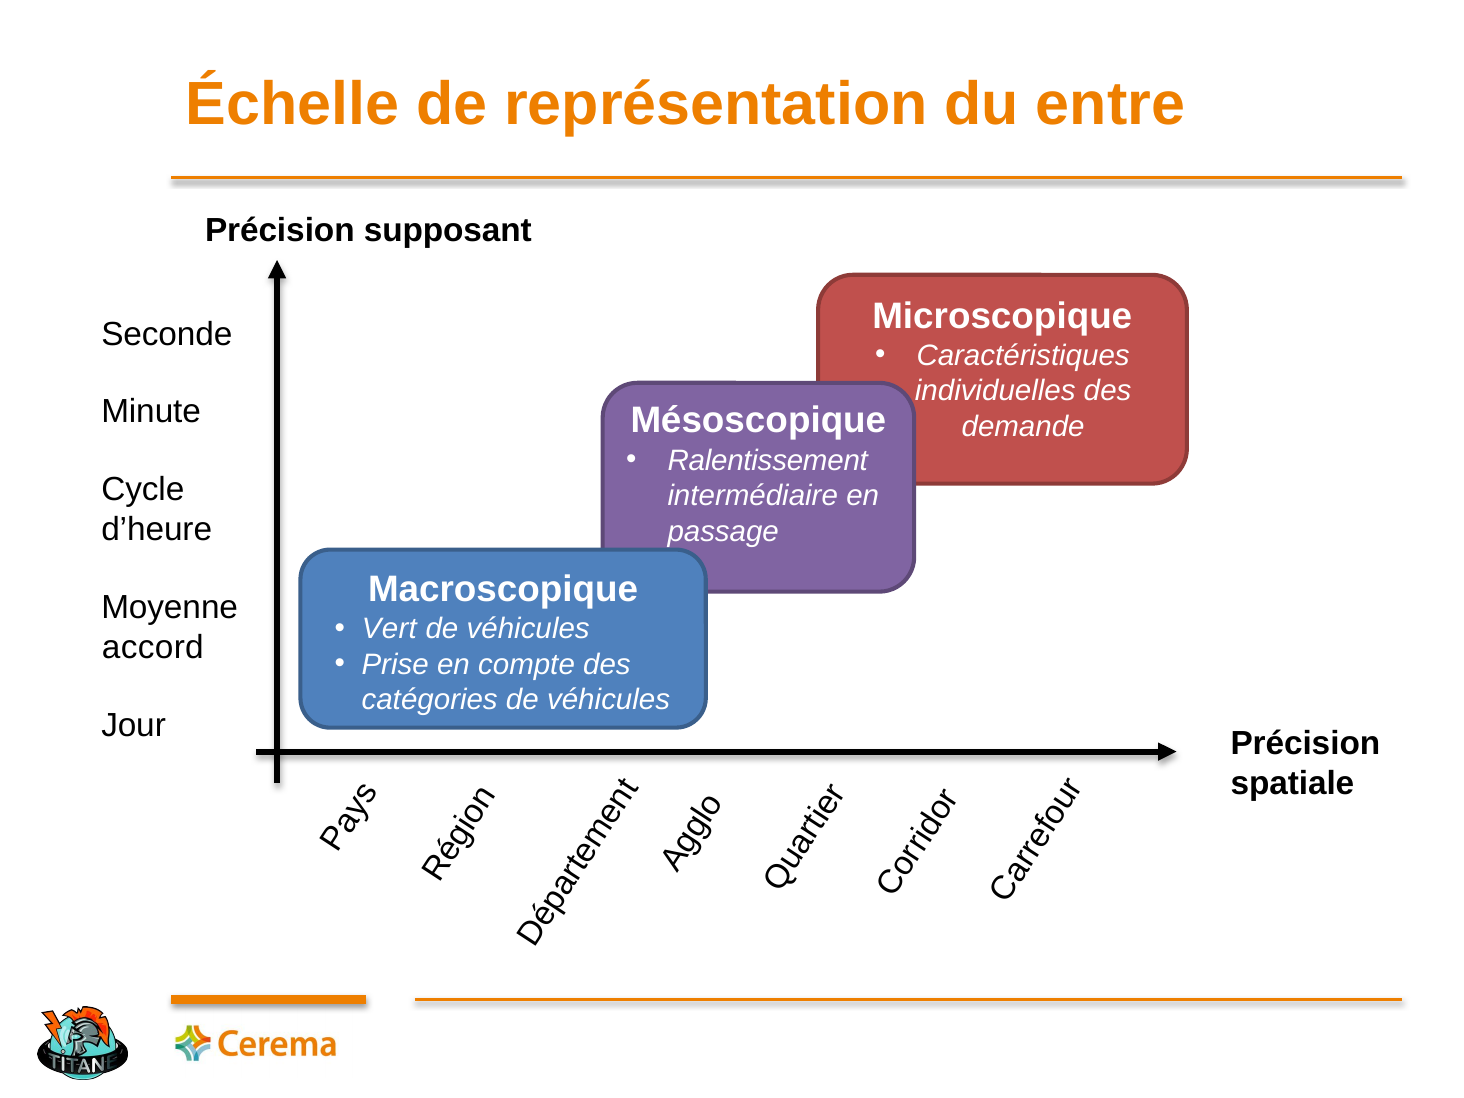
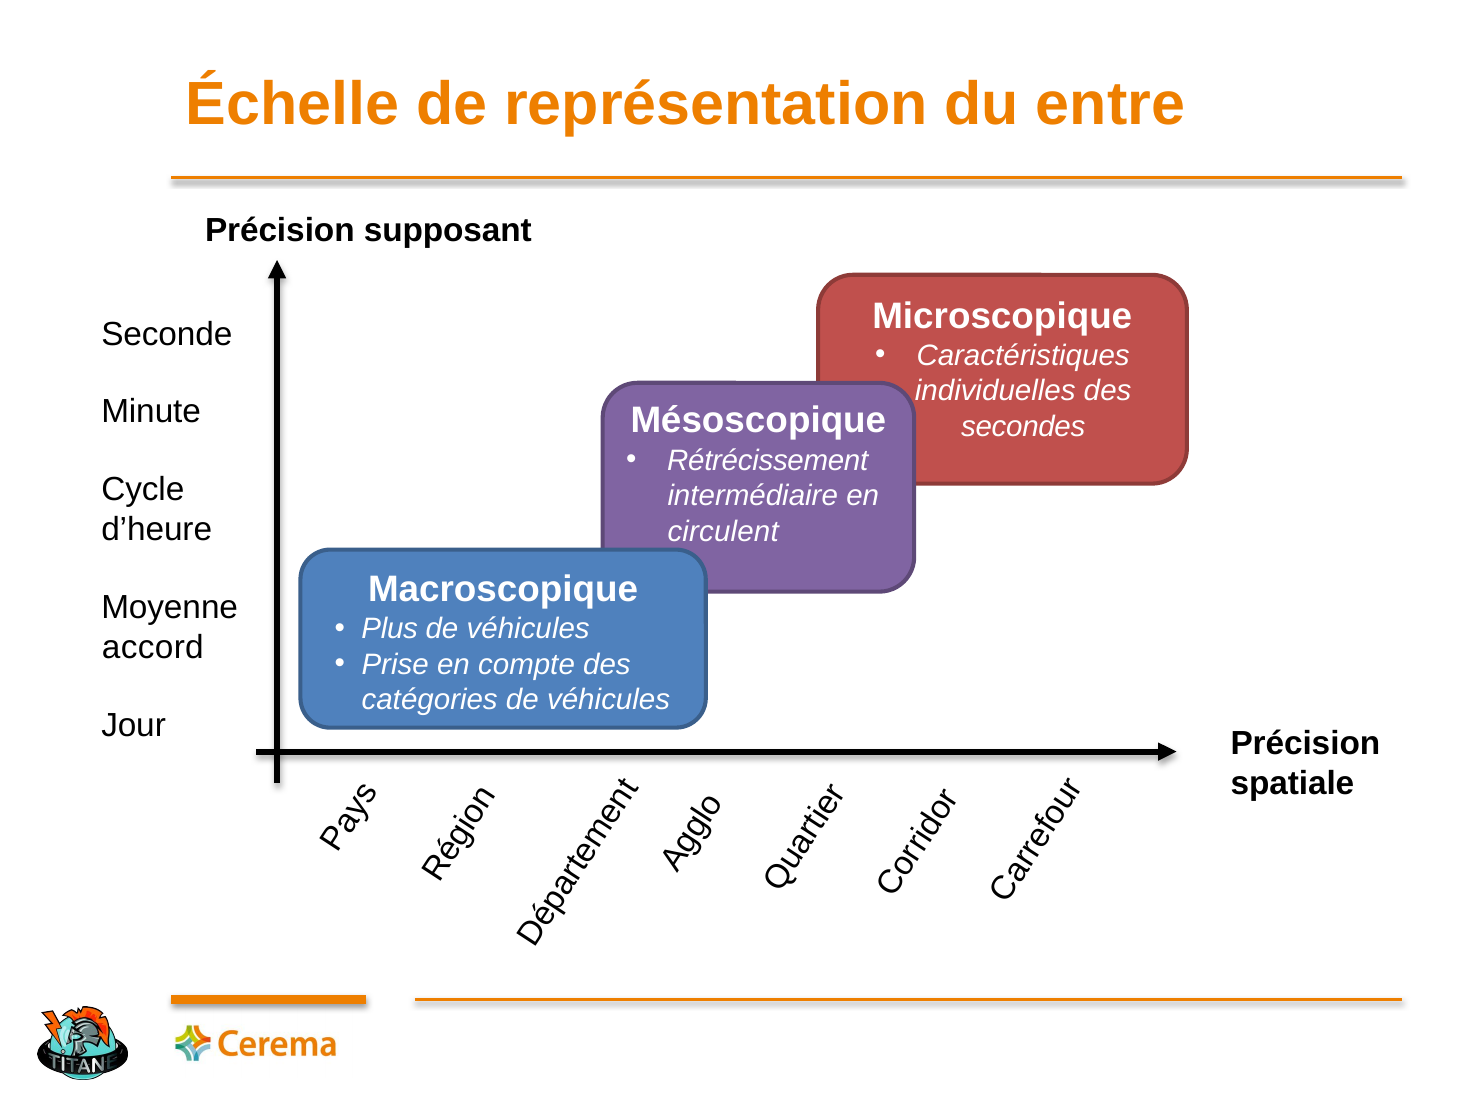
demande: demande -> secondes
Ralentissement: Ralentissement -> Rétrécissement
passage: passage -> circulent
Vert: Vert -> Plus
